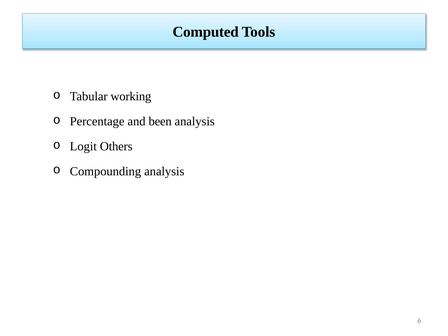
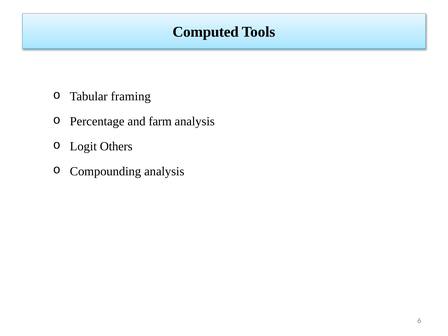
working: working -> framing
been: been -> farm
